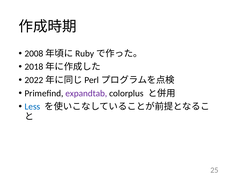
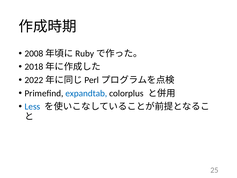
expandtab colour: purple -> blue
